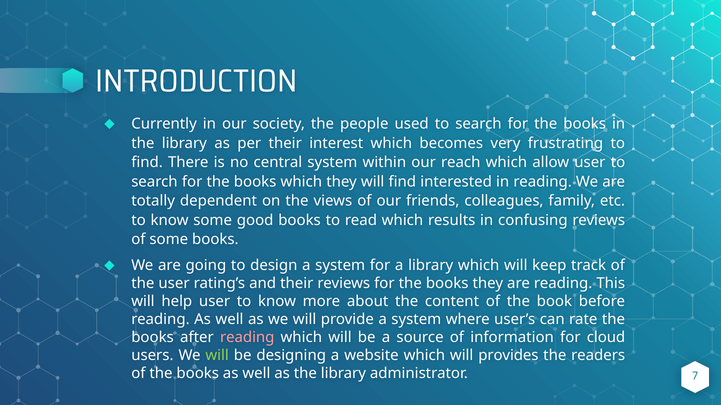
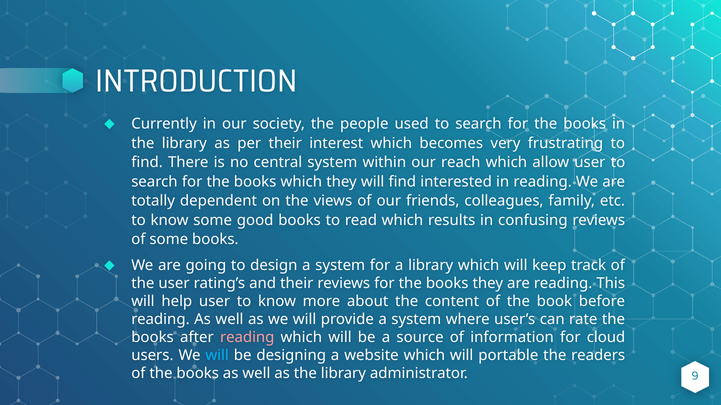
will at (217, 356) colour: light green -> light blue
provides: provides -> portable
7: 7 -> 9
